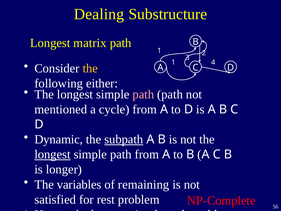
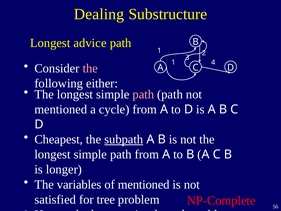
matrix: matrix -> advice
the at (90, 68) colour: yellow -> pink
Dynamic at (59, 139): Dynamic -> Cheapest
longest at (52, 154) underline: present -> none
of remaining: remaining -> mentioned
rest: rest -> tree
